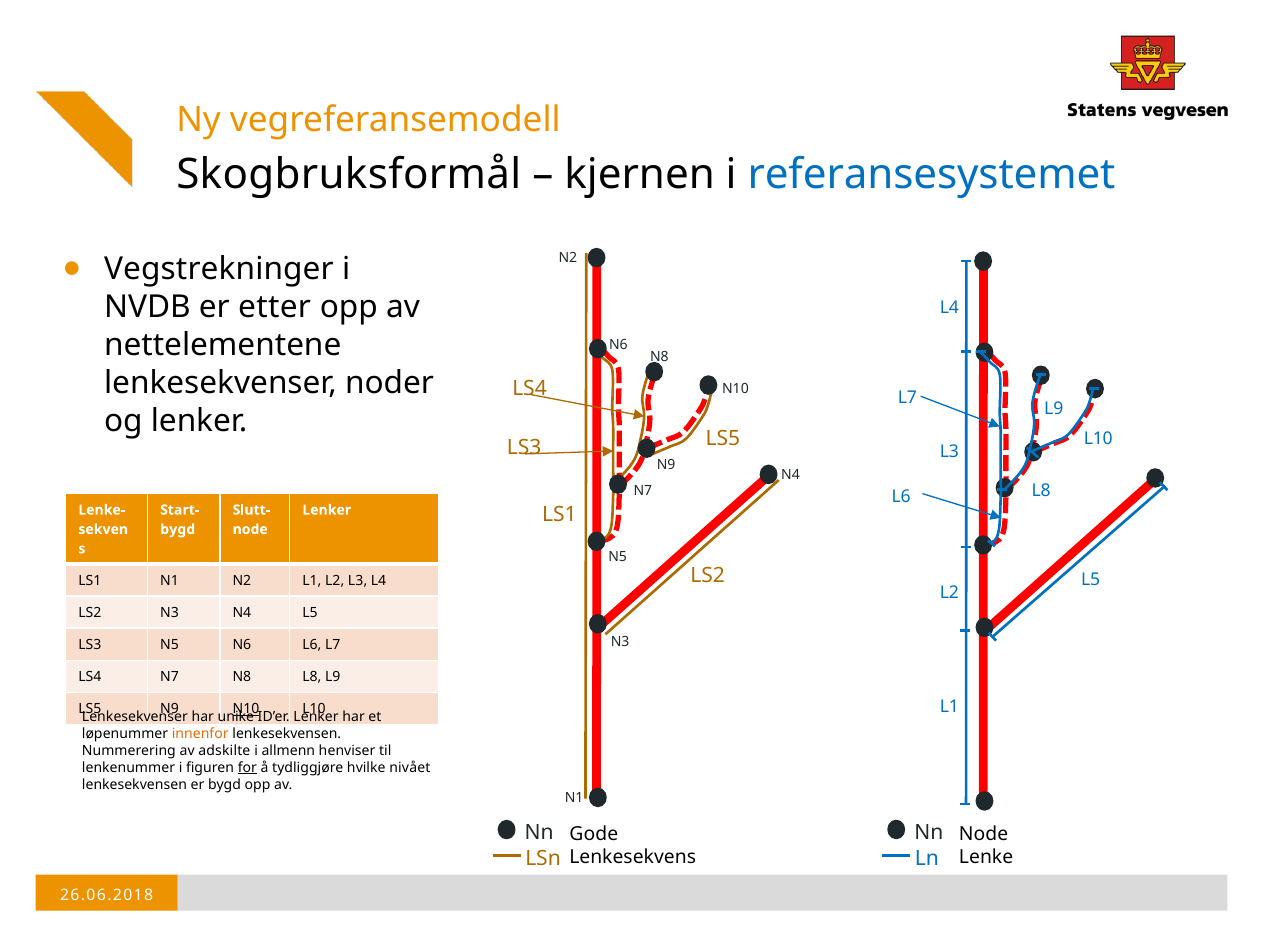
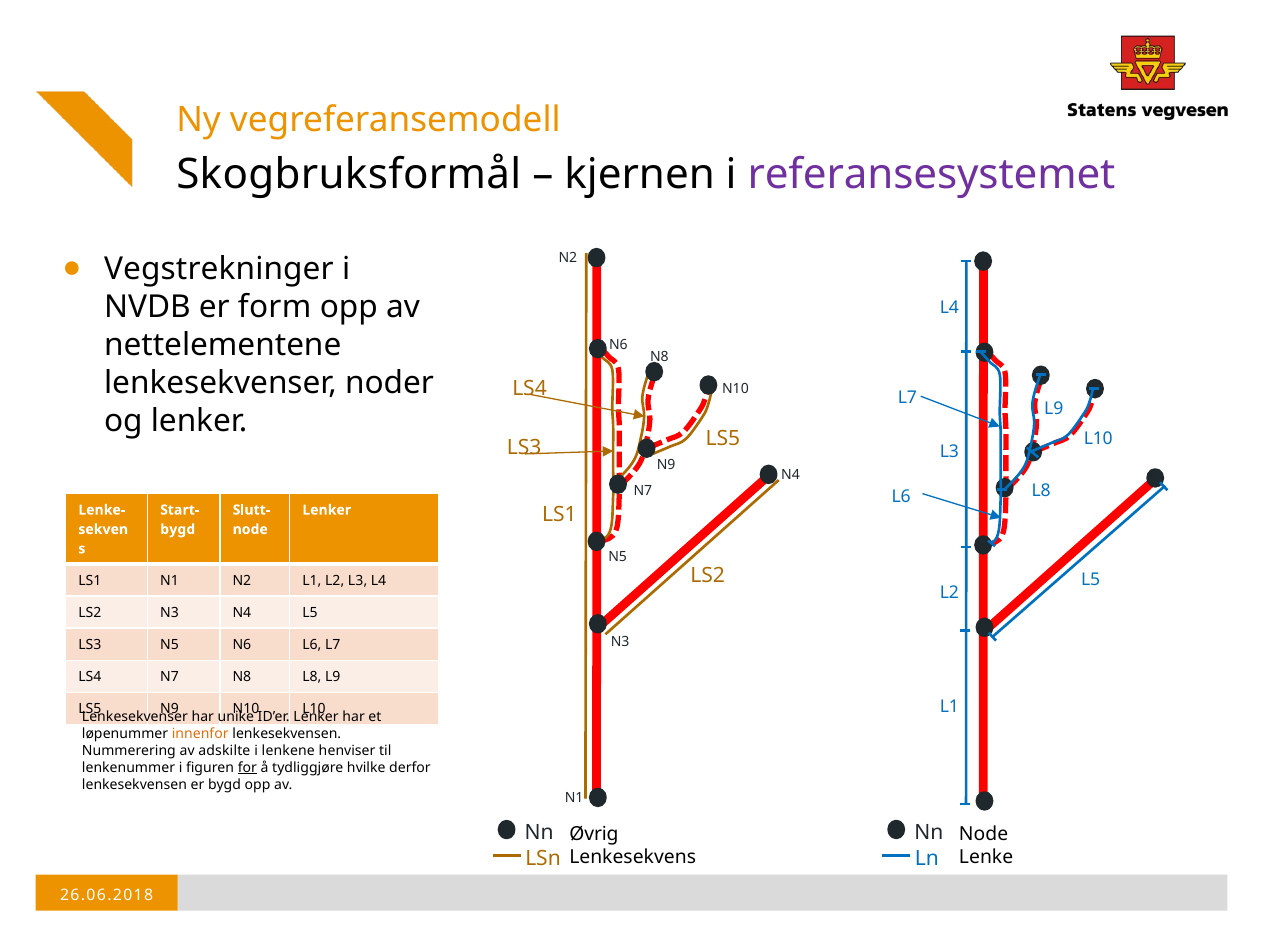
referansesystemet colour: blue -> purple
etter: etter -> form
N10 at (246, 709) underline: present -> none
allmenn: allmenn -> lenkene
nivået: nivået -> derfor
Gode: Gode -> Øvrig
